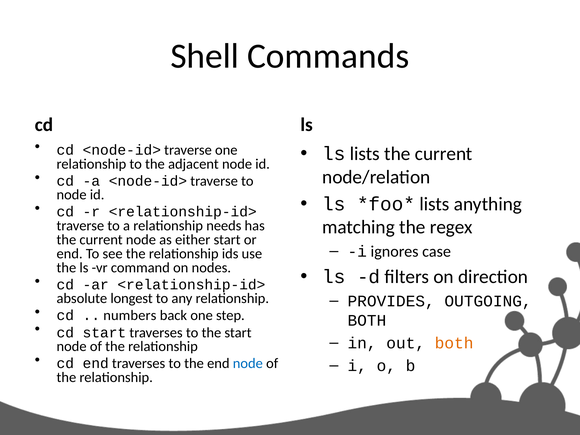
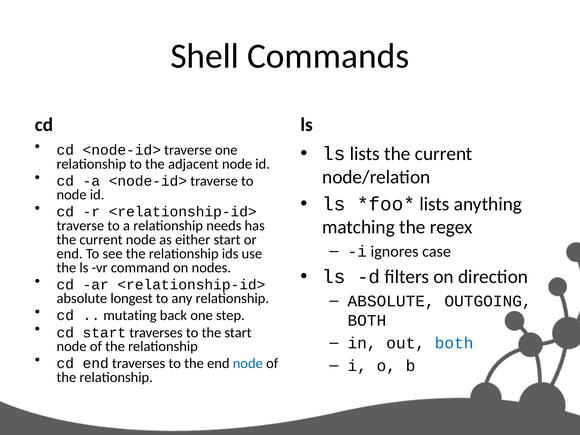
PROVIDES at (391, 301): PROVIDES -> ABSOLUTE
numbers: numbers -> mutating
both at (454, 343) colour: orange -> blue
